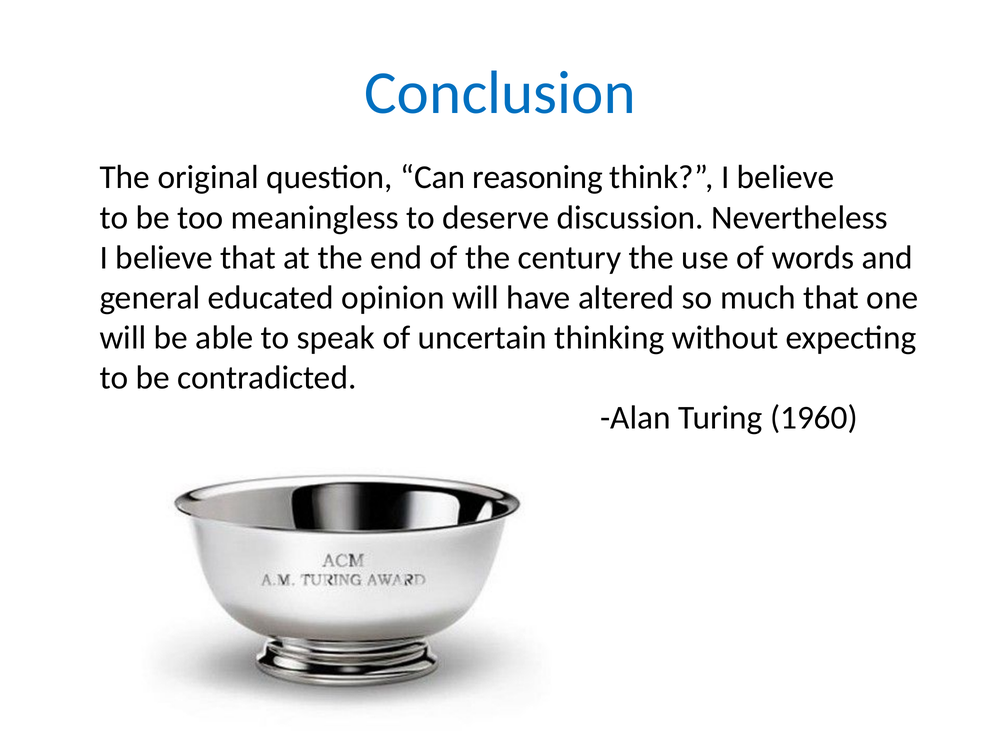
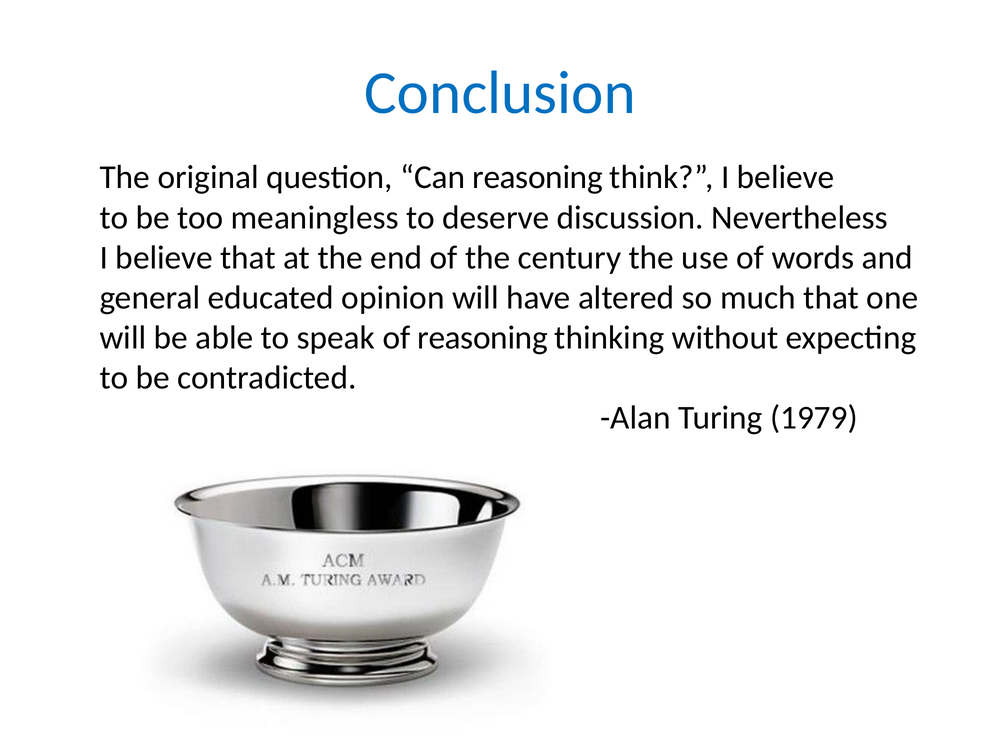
of uncertain: uncertain -> reasoning
1960: 1960 -> 1979
